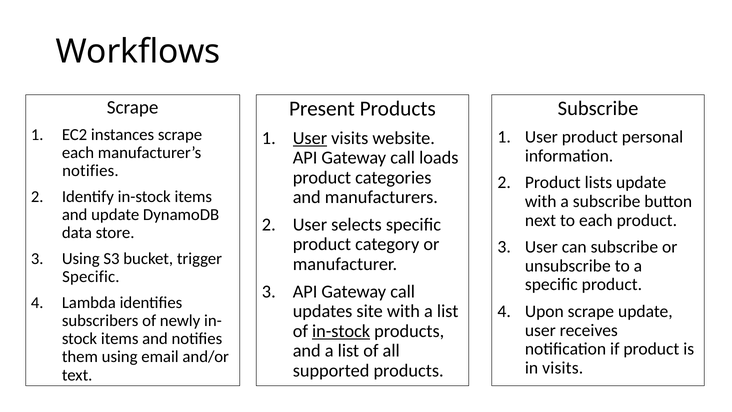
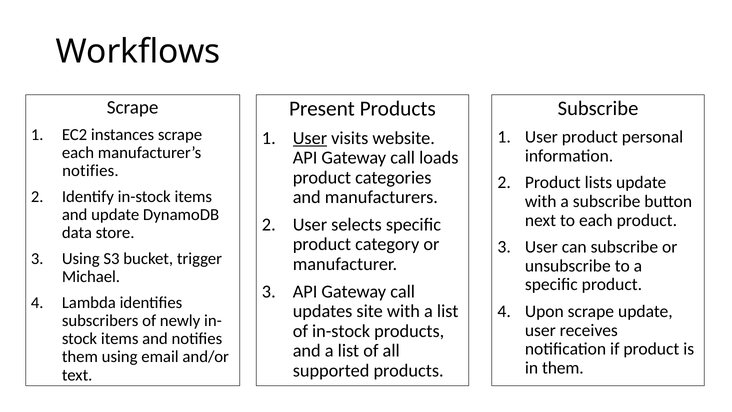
Specific at (91, 277): Specific -> Michael
in-stock at (341, 331) underline: present -> none
in visits: visits -> them
